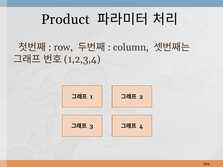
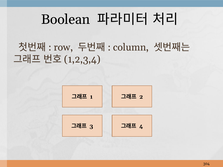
Product: Product -> Boolean
